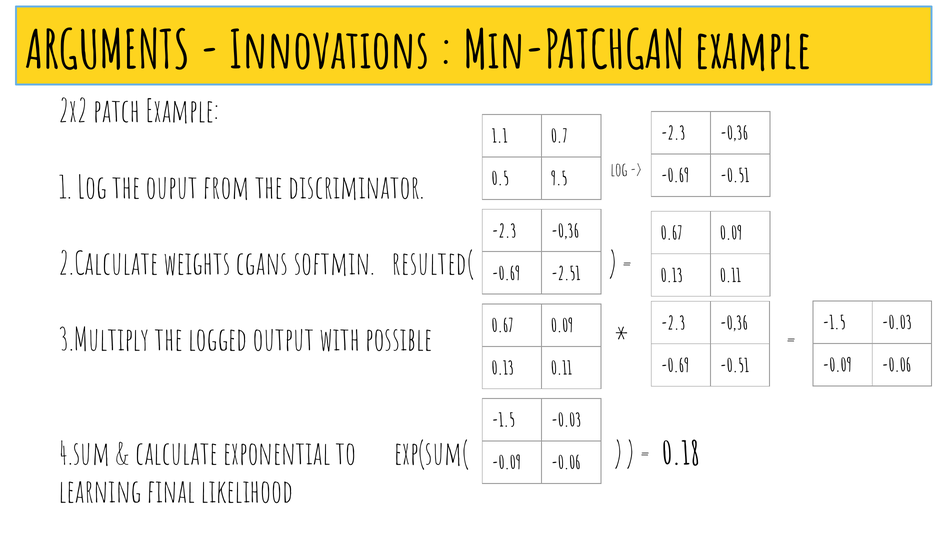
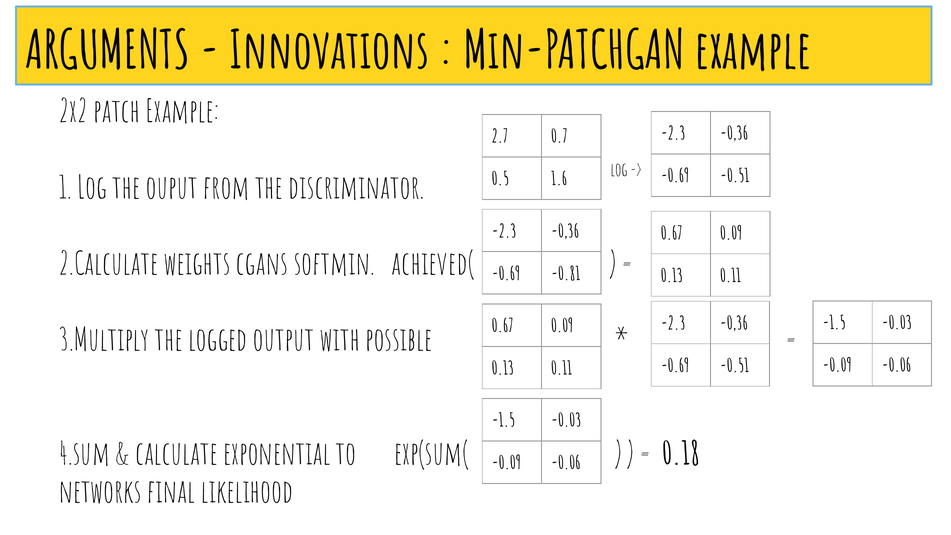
1.1: 1.1 -> 2.7
9.5: 9.5 -> 1.6
resulted(: resulted( -> achieved(
-2.51: -2.51 -> -0.81
learning: learning -> networks
